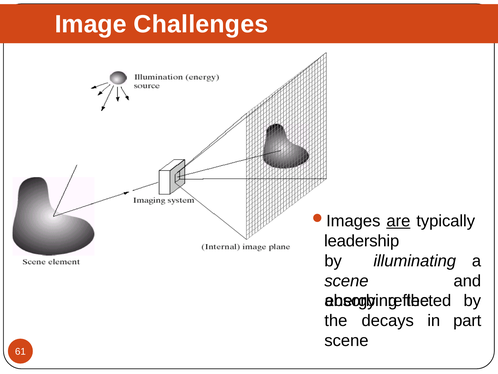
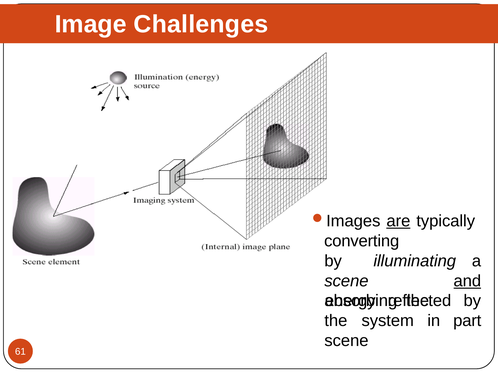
leadership: leadership -> converting
and underline: none -> present
decays: decays -> system
